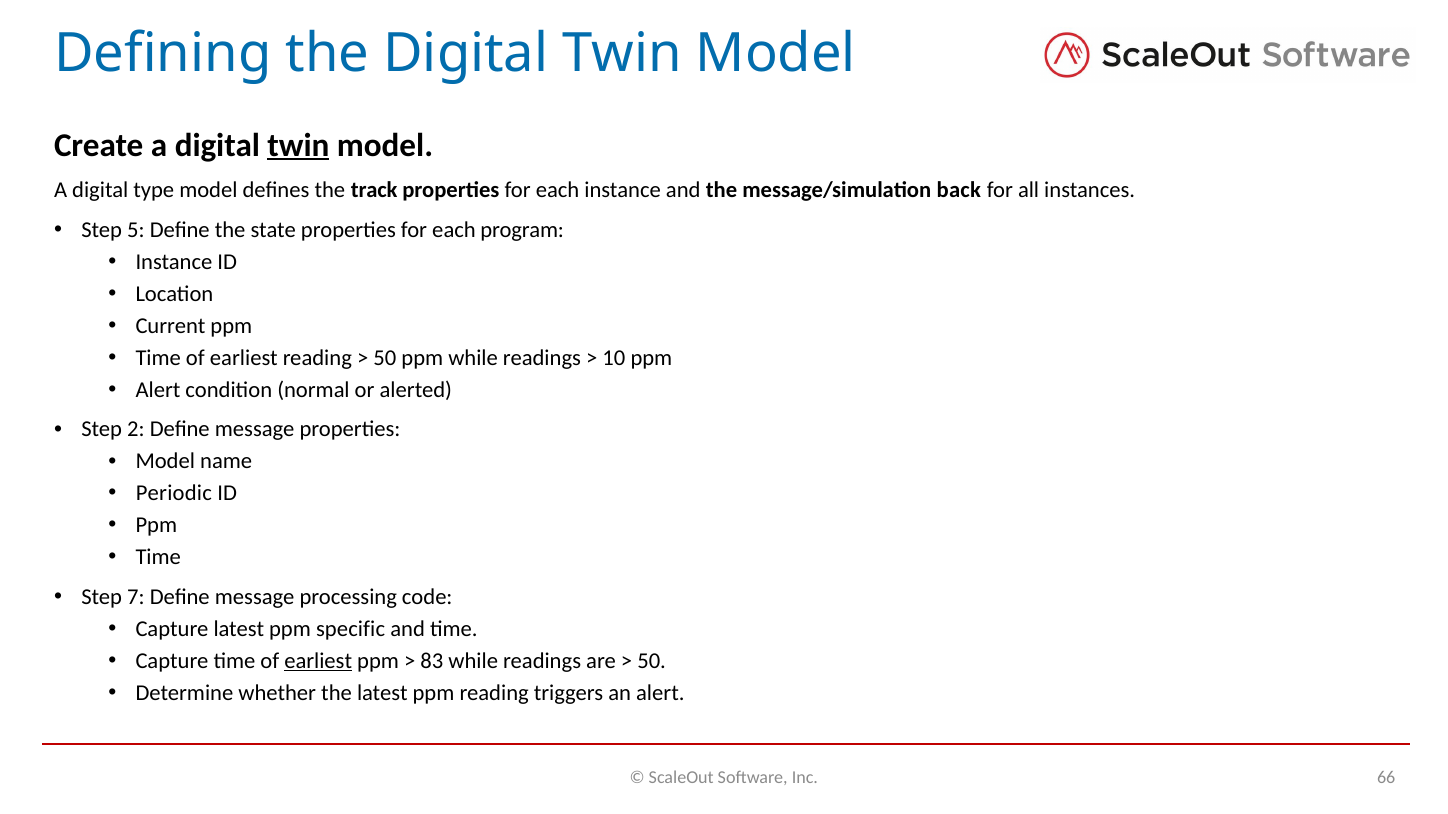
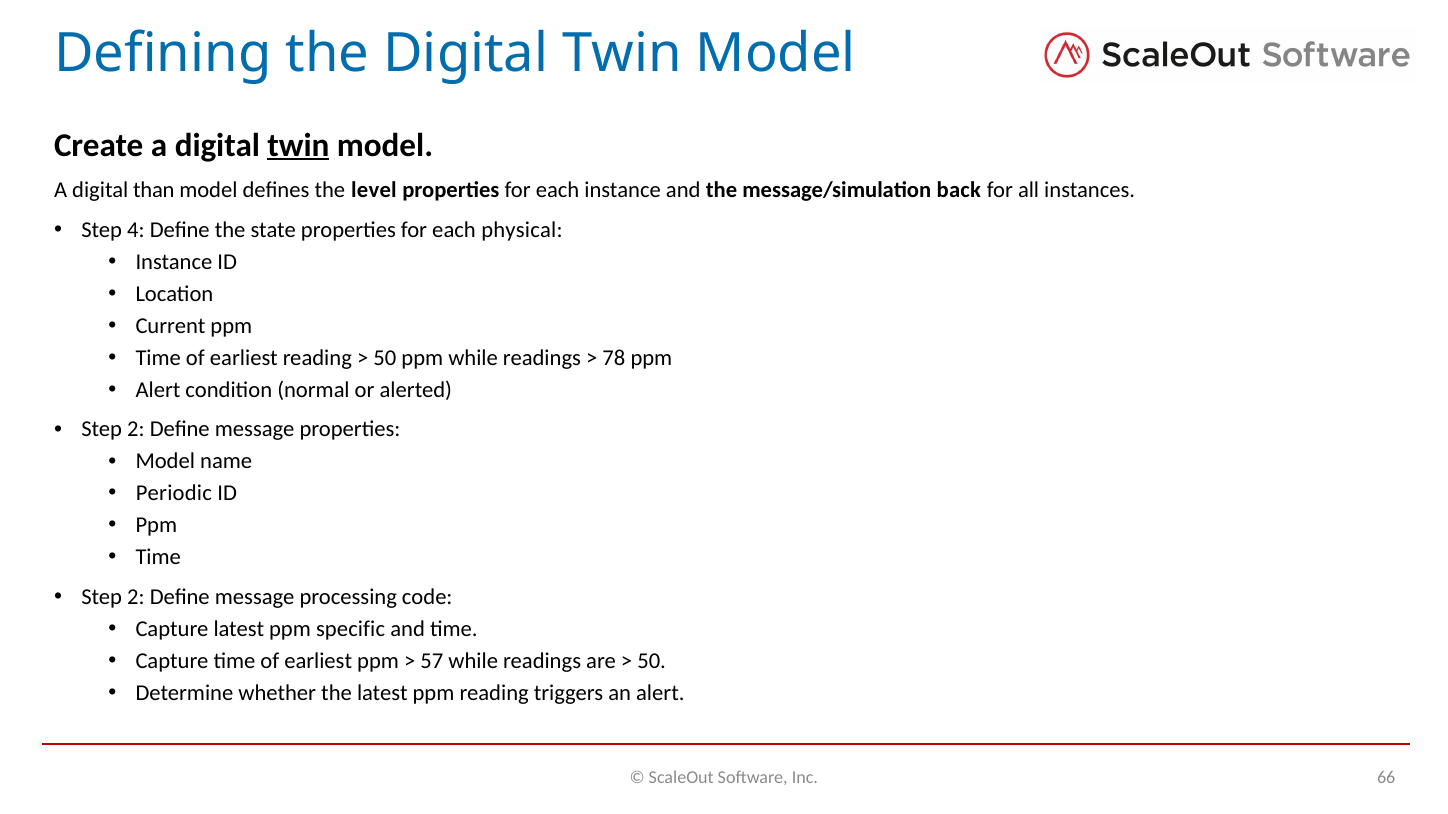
type: type -> than
track: track -> level
5: 5 -> 4
program: program -> physical
10: 10 -> 78
7 at (136, 597): 7 -> 2
earliest at (318, 661) underline: present -> none
83: 83 -> 57
